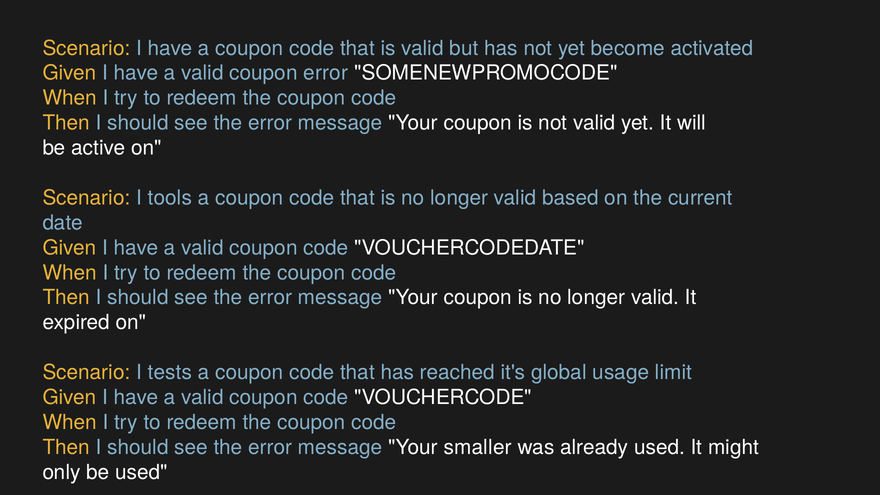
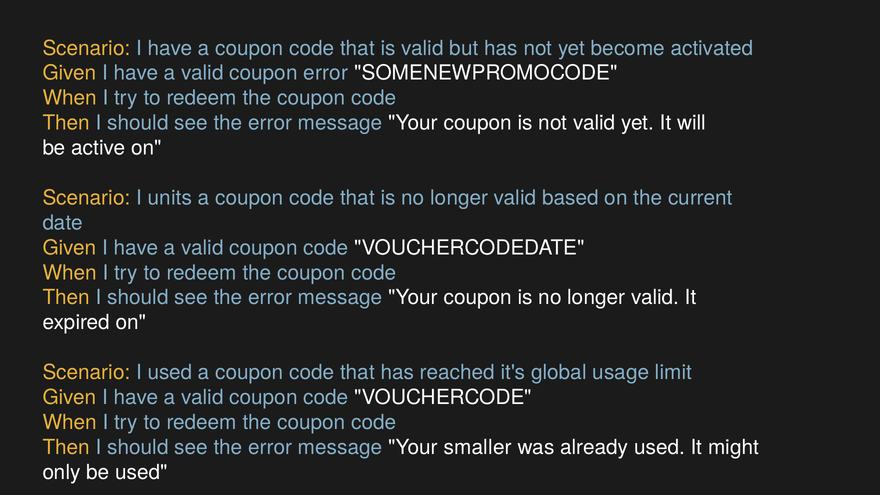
tools: tools -> units
I tests: tests -> used
